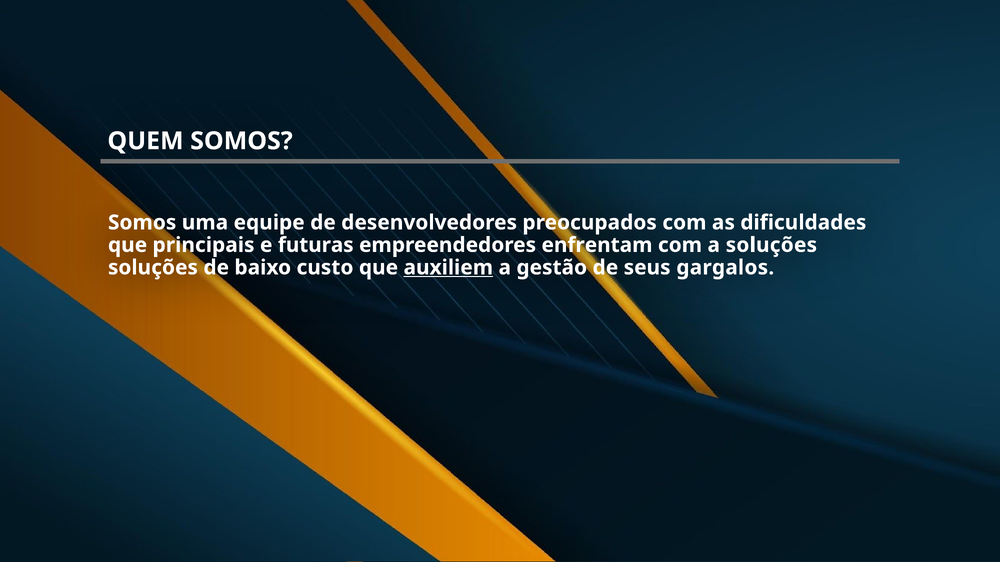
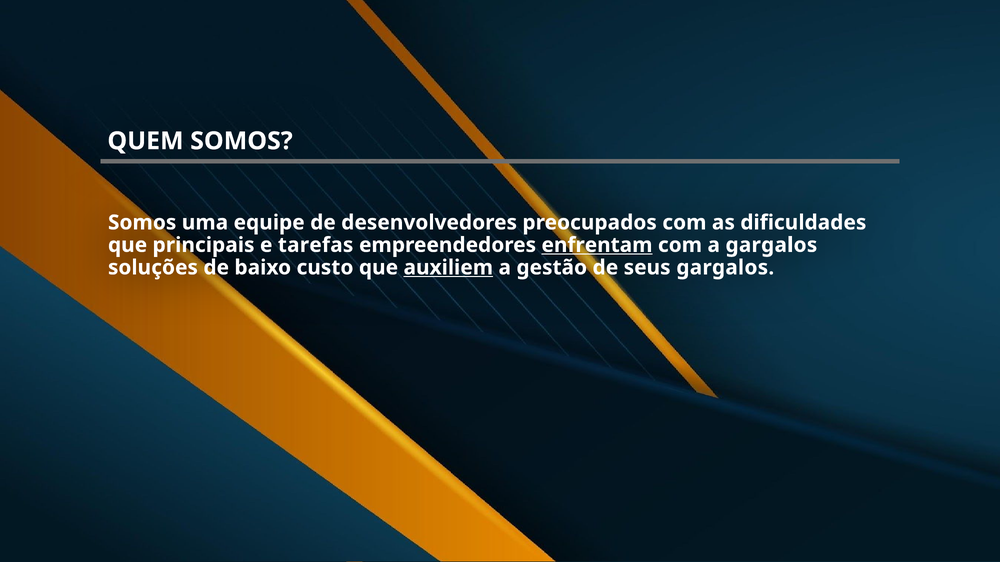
futuras: futuras -> tarefas
enfrentam underline: none -> present
a soluções: soluções -> gargalos
